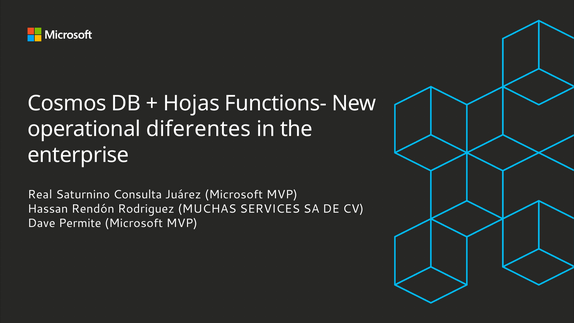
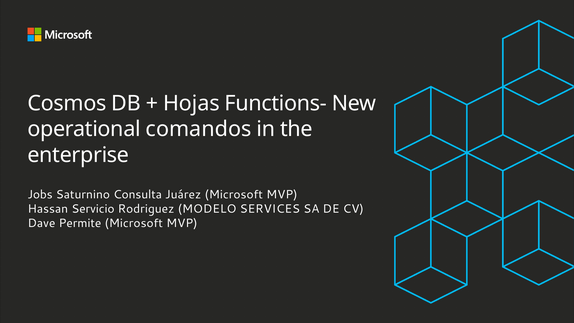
diferentes: diferentes -> comandos
Real: Real -> Jobs
Rendón: Rendón -> Servicio
MUCHAS: MUCHAS -> MODELO
